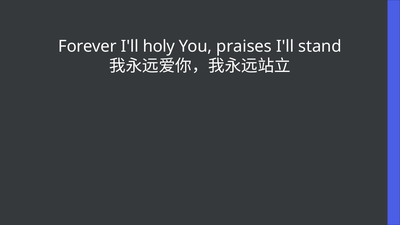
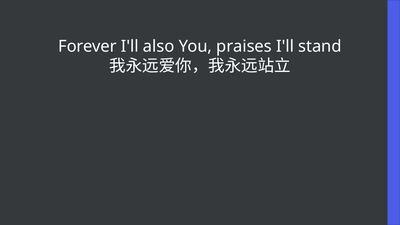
holy: holy -> also
